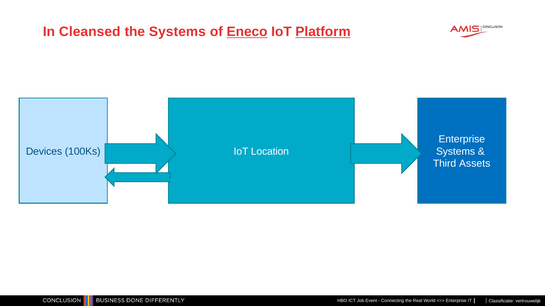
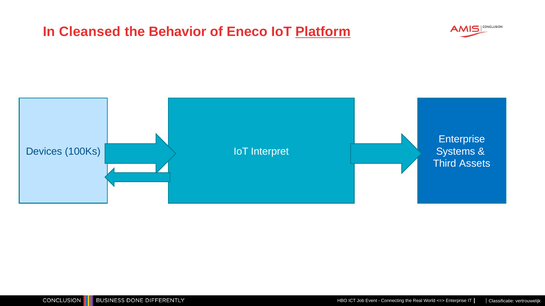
the Systems: Systems -> Behavior
Eneco underline: present -> none
Location: Location -> Interpret
